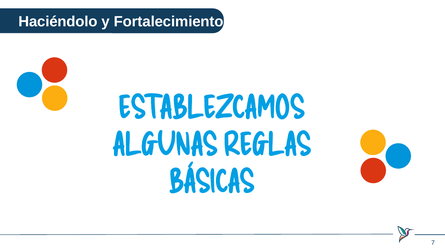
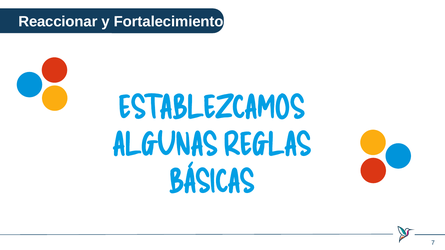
Haciéndolo: Haciéndolo -> Reaccionar
